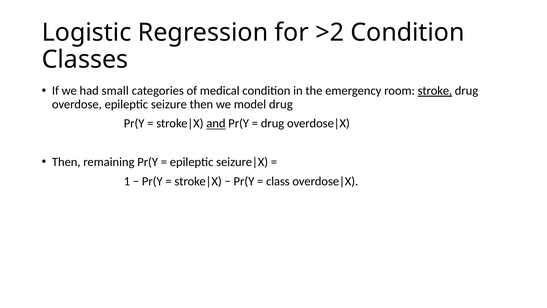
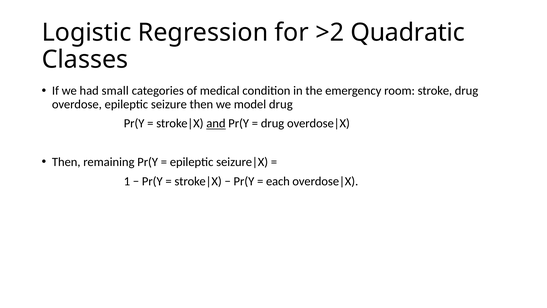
>2 Condition: Condition -> Quadratic
stroke underline: present -> none
class: class -> each
